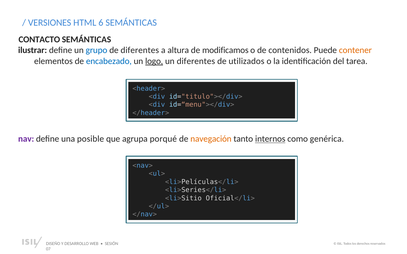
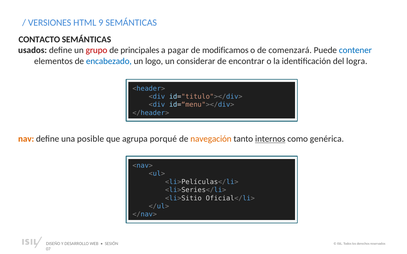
6: 6 -> 9
ilustrar: ilustrar -> usados
grupo colour: blue -> red
de diferentes: diferentes -> principales
altura: altura -> pagar
contenidos: contenidos -> comenzará
contener colour: orange -> blue
logo underline: present -> none
un diferentes: diferentes -> considerar
utilizados: utilizados -> encontrar
tarea: tarea -> logra
nav colour: purple -> orange
